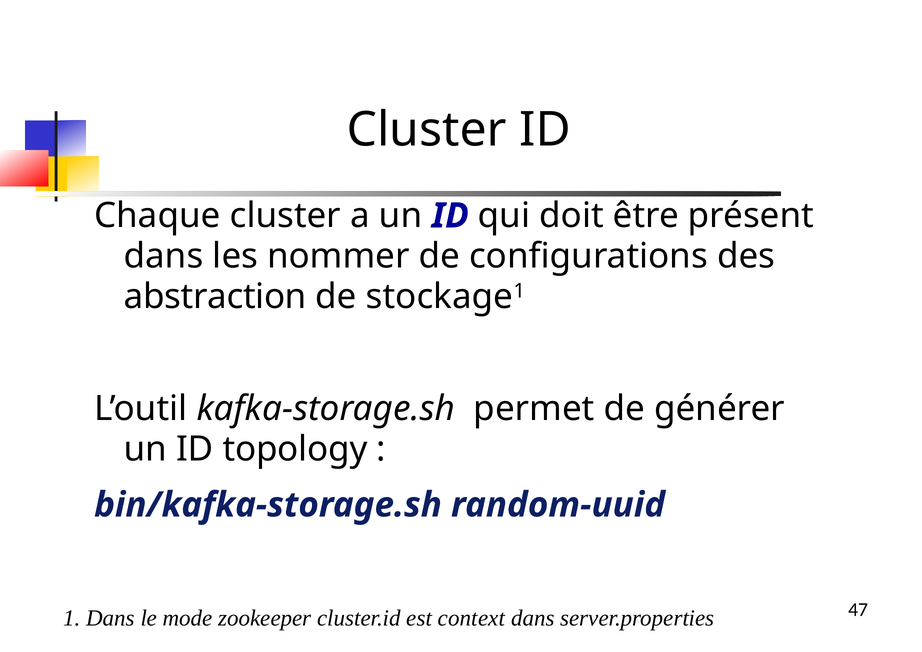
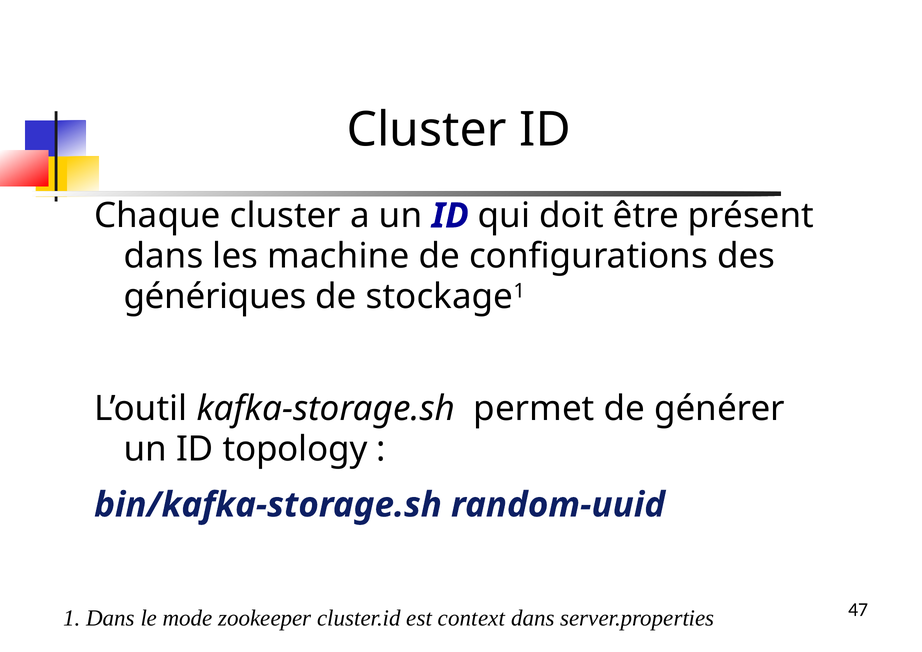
nommer: nommer -> machine
abstraction: abstraction -> génériques
